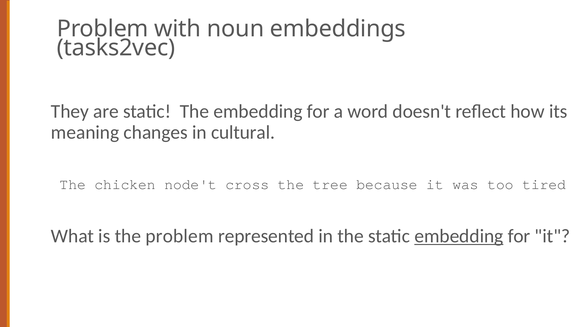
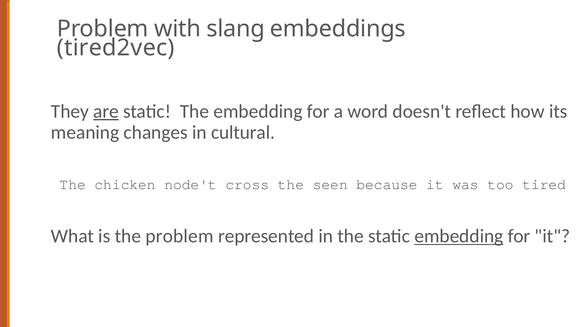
noun: noun -> slang
tasks2vec: tasks2vec -> tired2vec
are underline: none -> present
tree: tree -> seen
